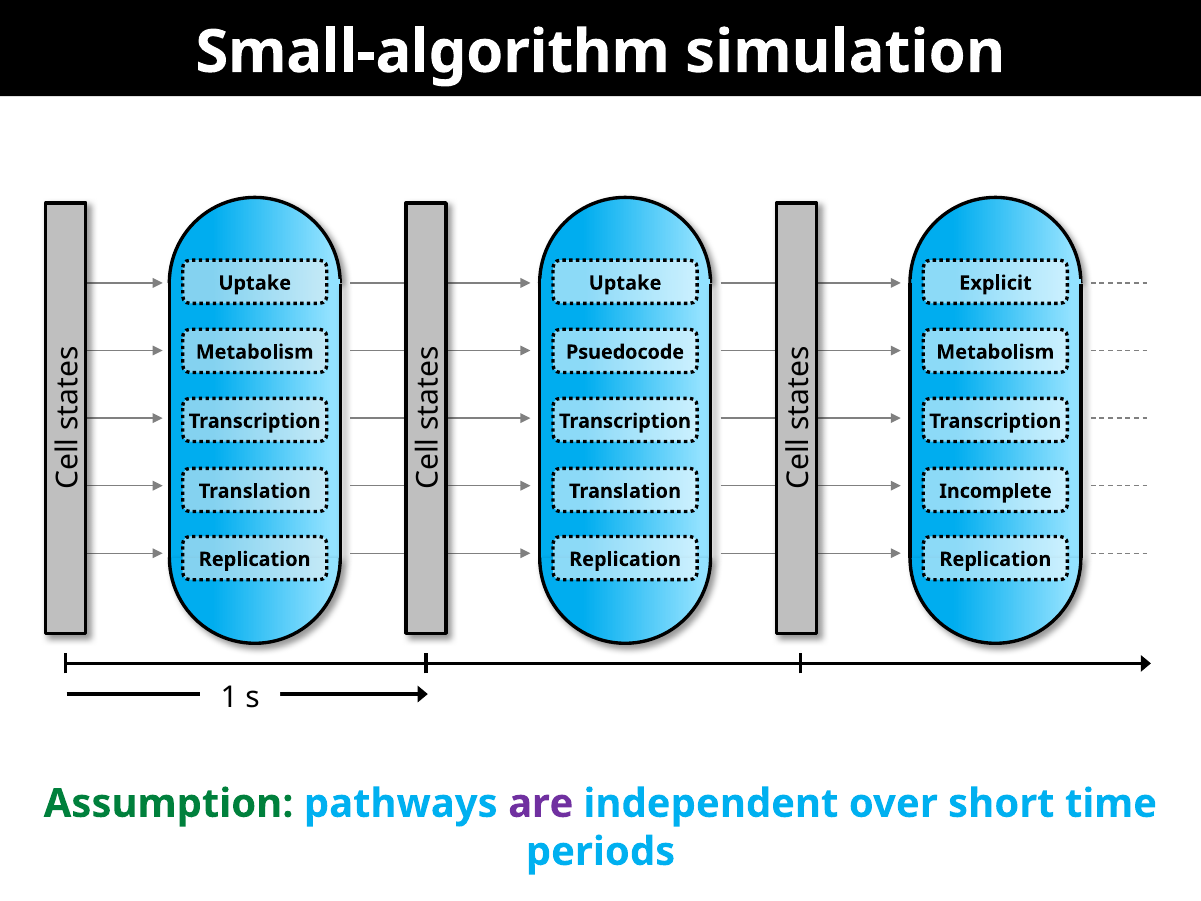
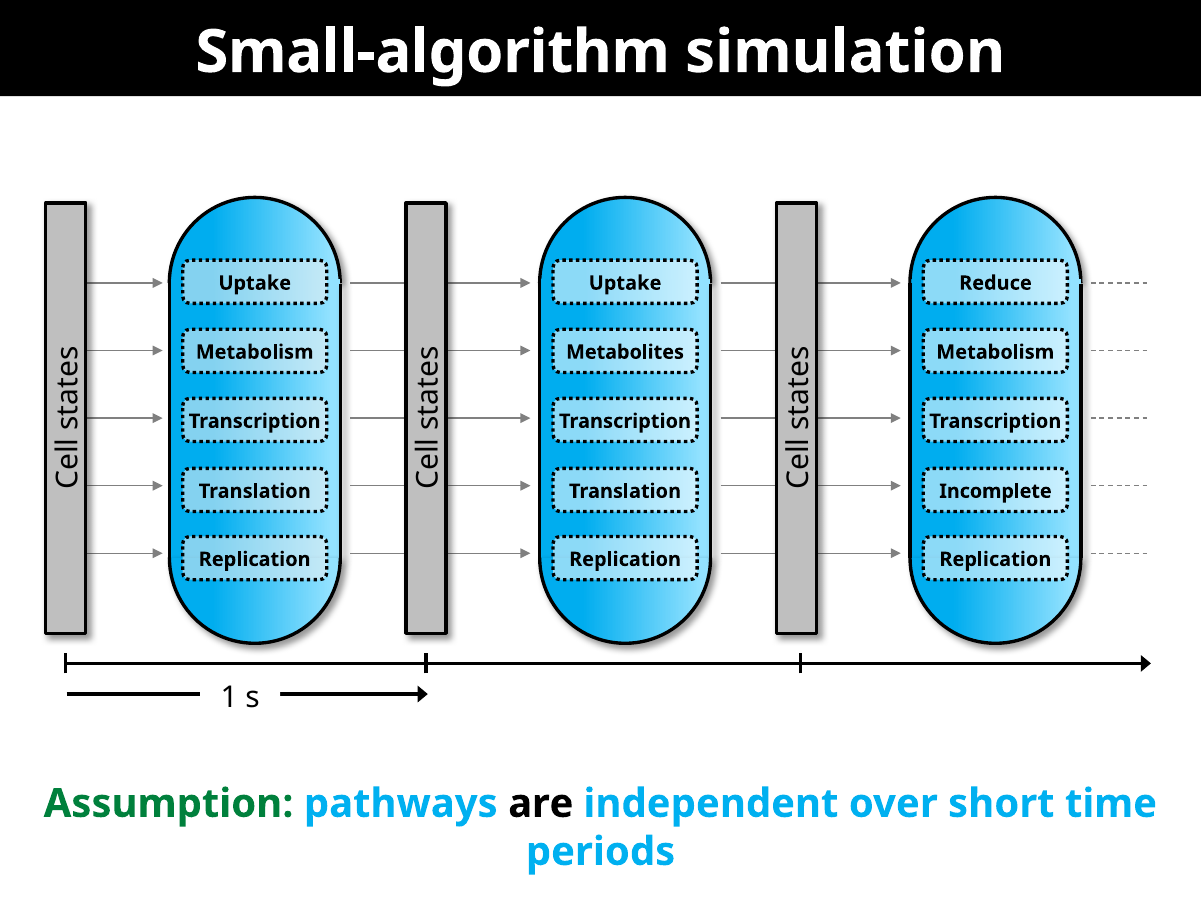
Explicit: Explicit -> Reduce
Psuedocode: Psuedocode -> Metabolites
are colour: purple -> black
